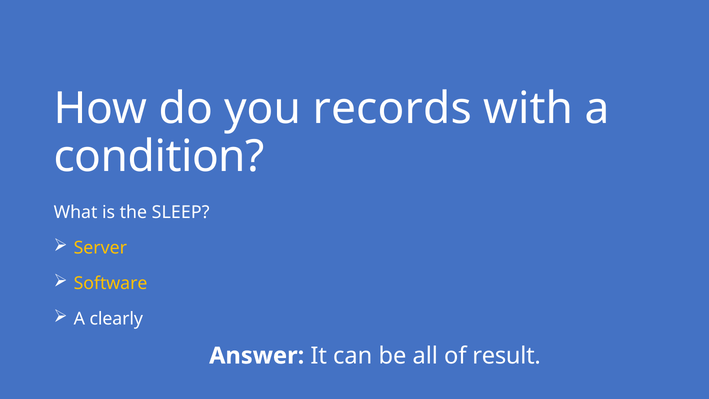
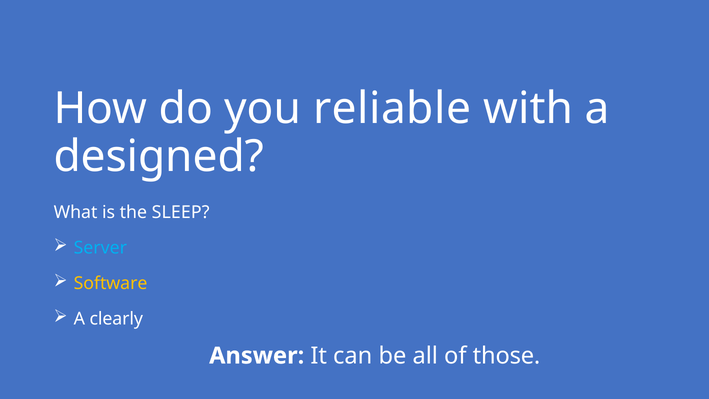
records: records -> reliable
condition: condition -> designed
Server colour: yellow -> light blue
result: result -> those
